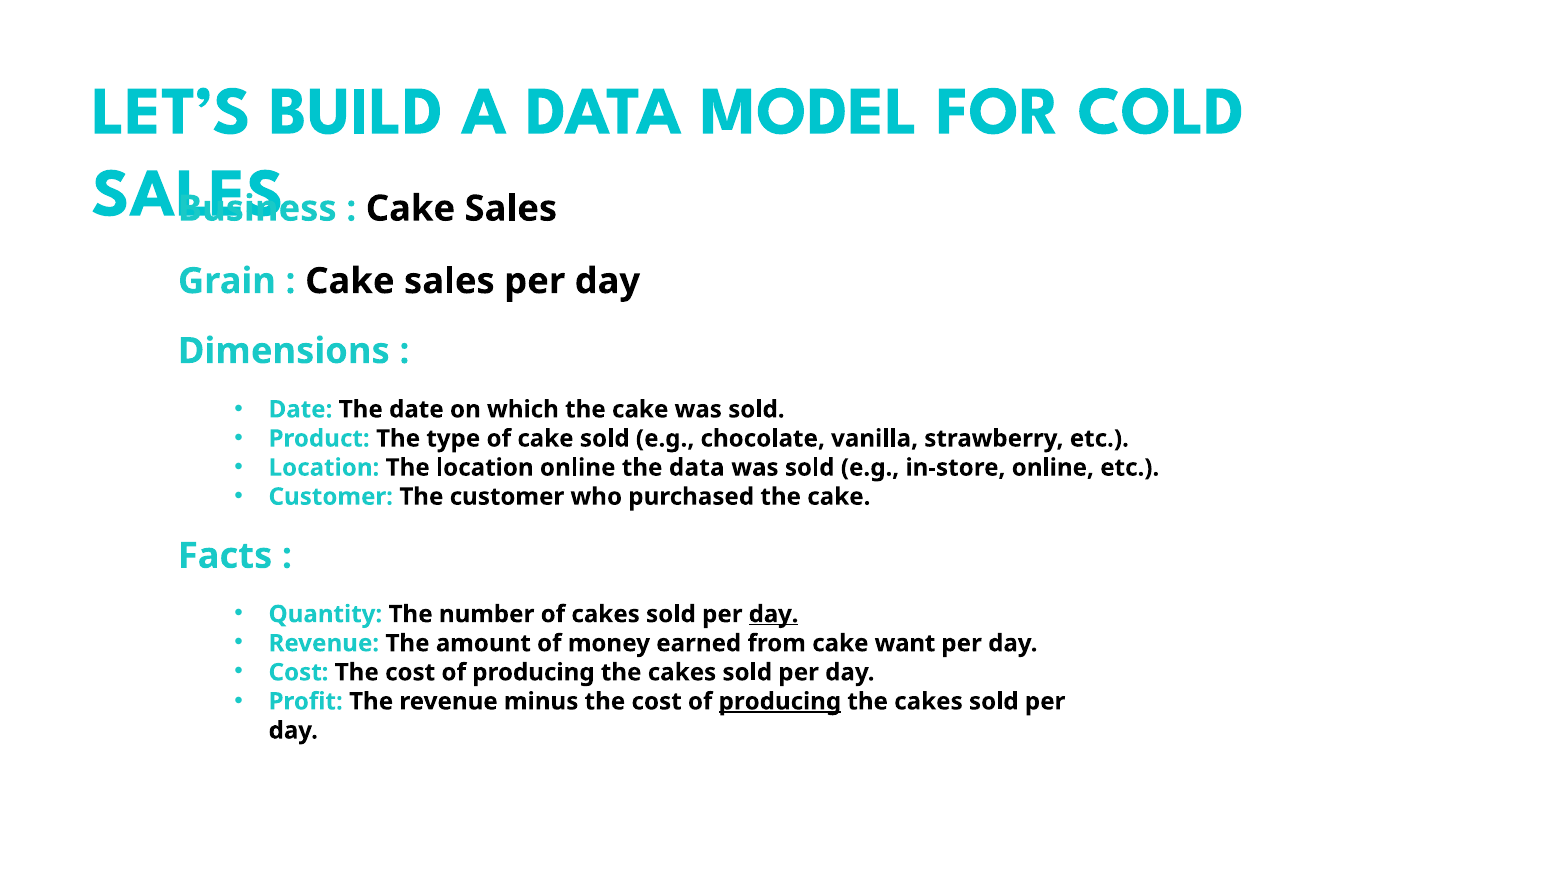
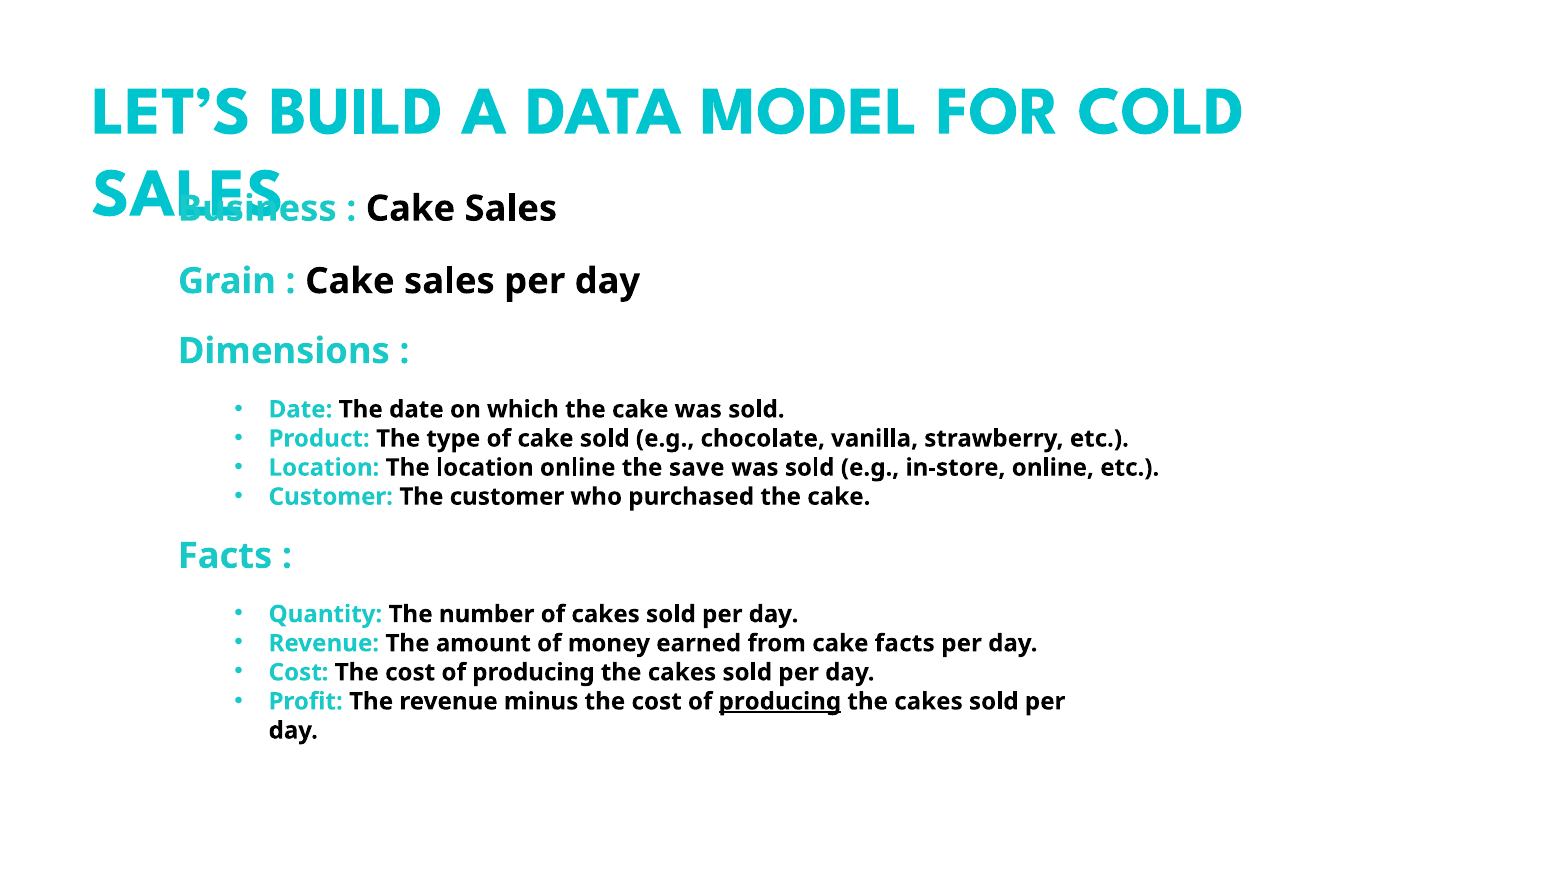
the data: data -> save
day at (774, 614) underline: present -> none
from cake want: want -> facts
